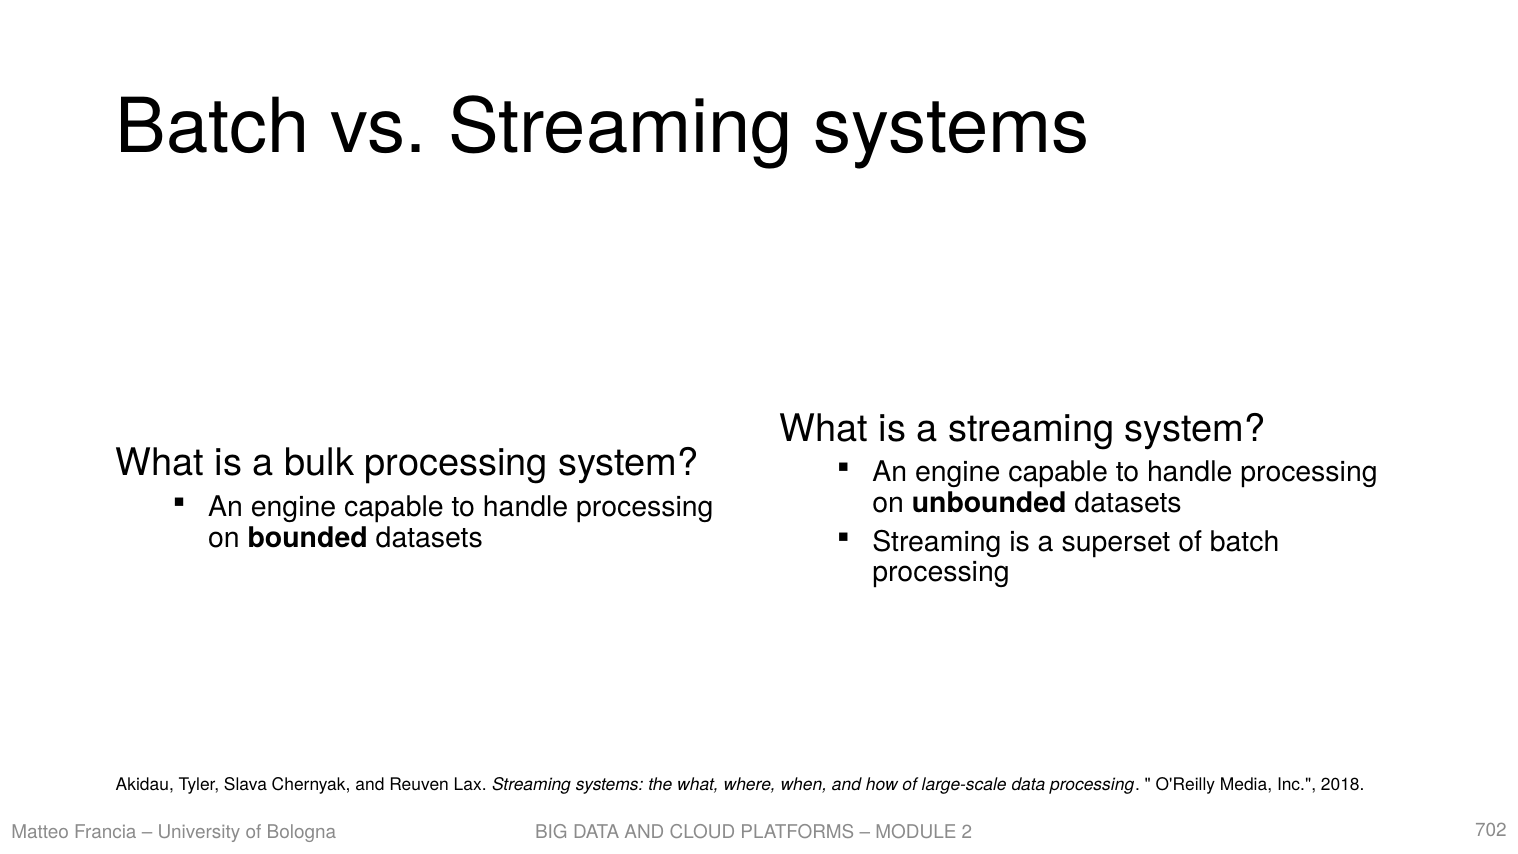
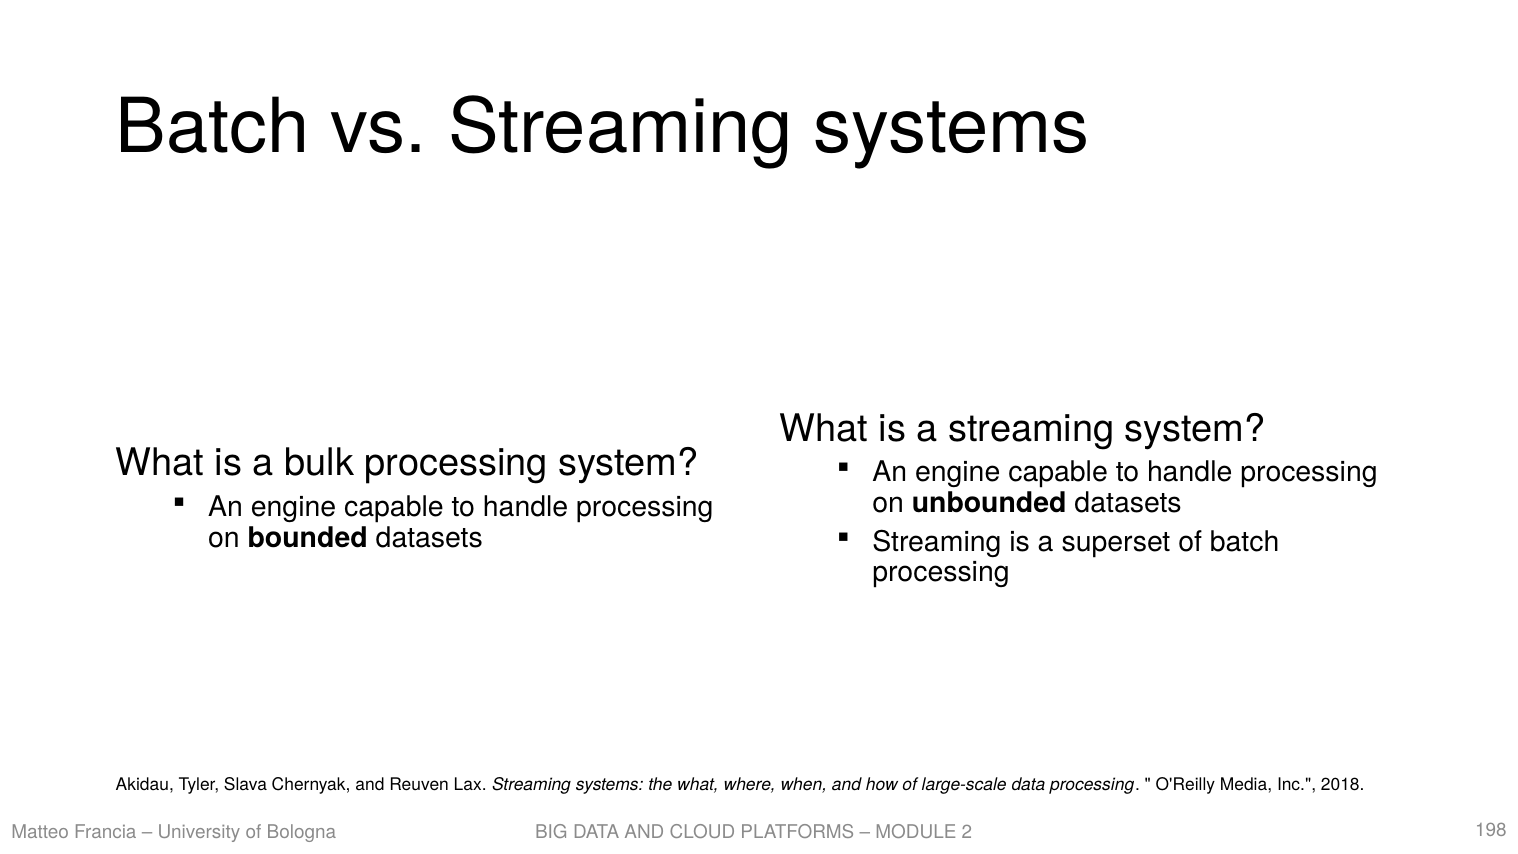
702: 702 -> 198
